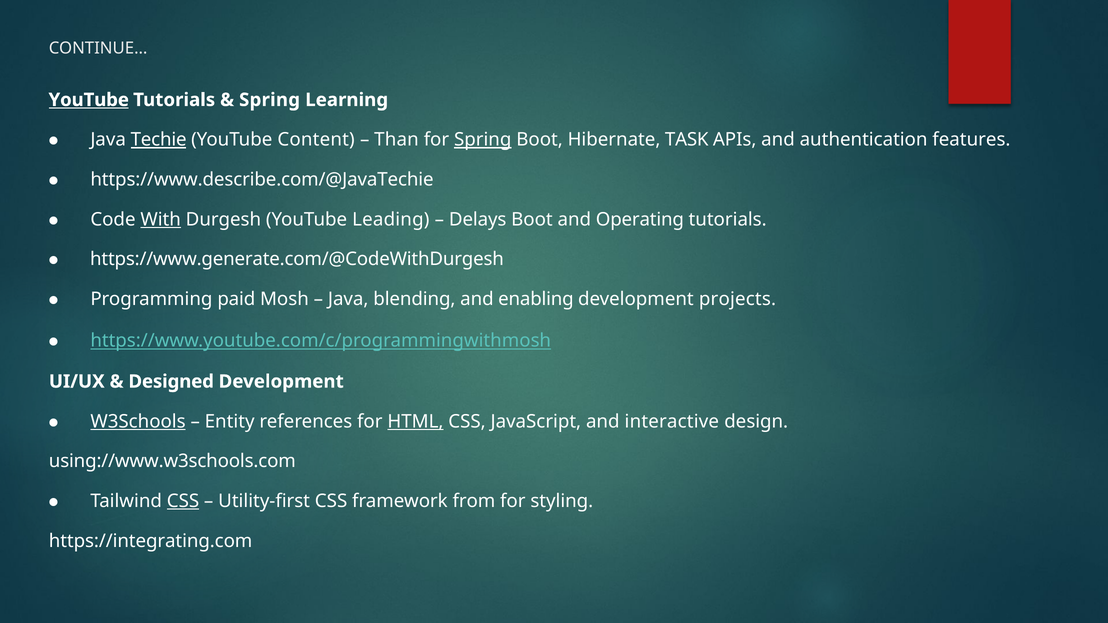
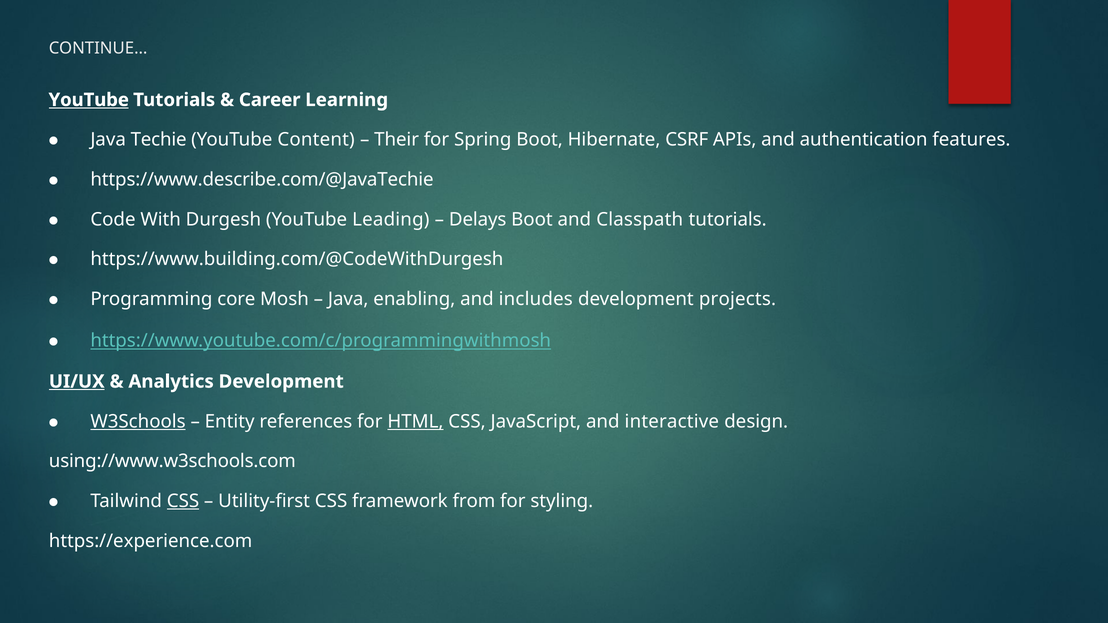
Spring at (270, 100): Spring -> Career
Techie underline: present -> none
Than: Than -> Their
Spring at (483, 140) underline: present -> none
TASK: TASK -> CSRF
With underline: present -> none
Operating: Operating -> Classpath
https://www.generate.com/@CodeWithDurgesh: https://www.generate.com/@CodeWithDurgesh -> https://www.building.com/@CodeWithDurgesh
paid: paid -> core
blending: blending -> enabling
enabling: enabling -> includes
UI/UX underline: none -> present
Designed: Designed -> Analytics
https://integrating.com: https://integrating.com -> https://experience.com
